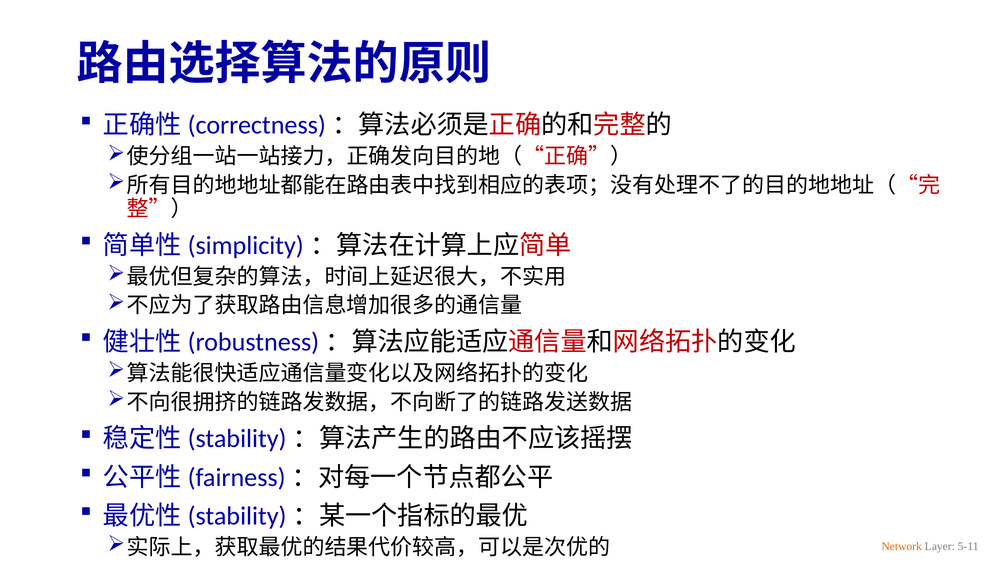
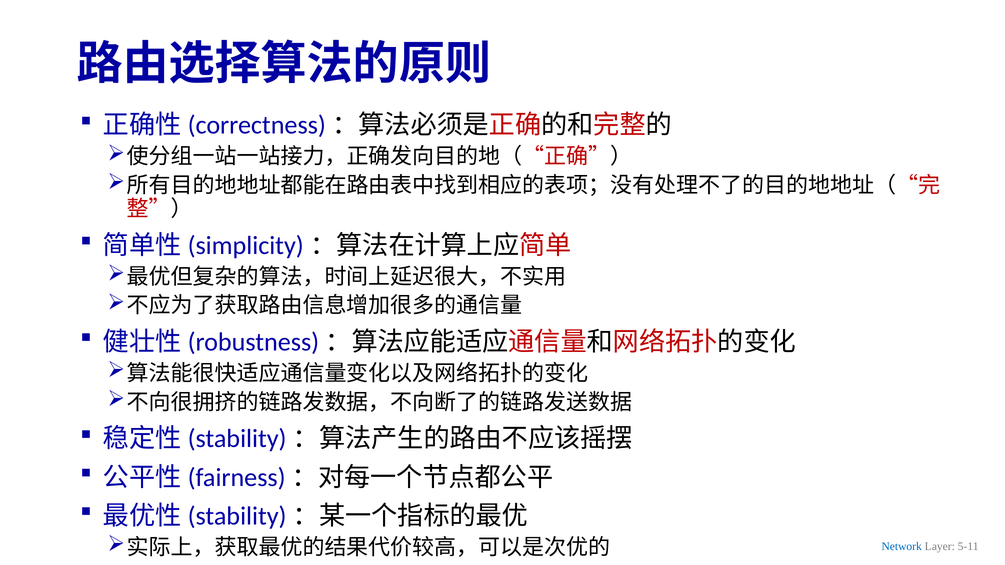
Network colour: orange -> blue
